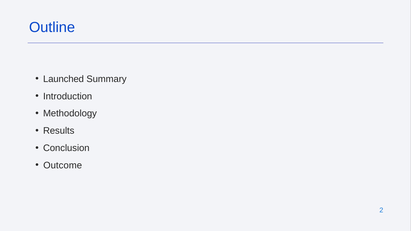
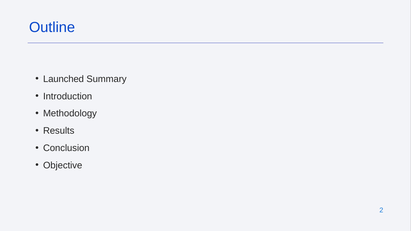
Outcome: Outcome -> Objective
